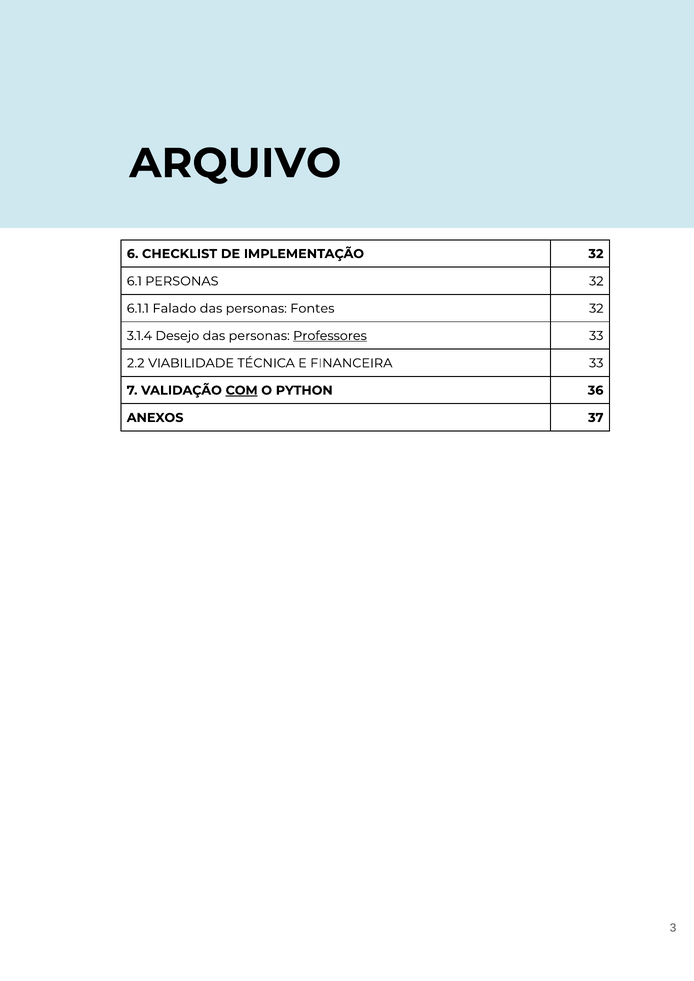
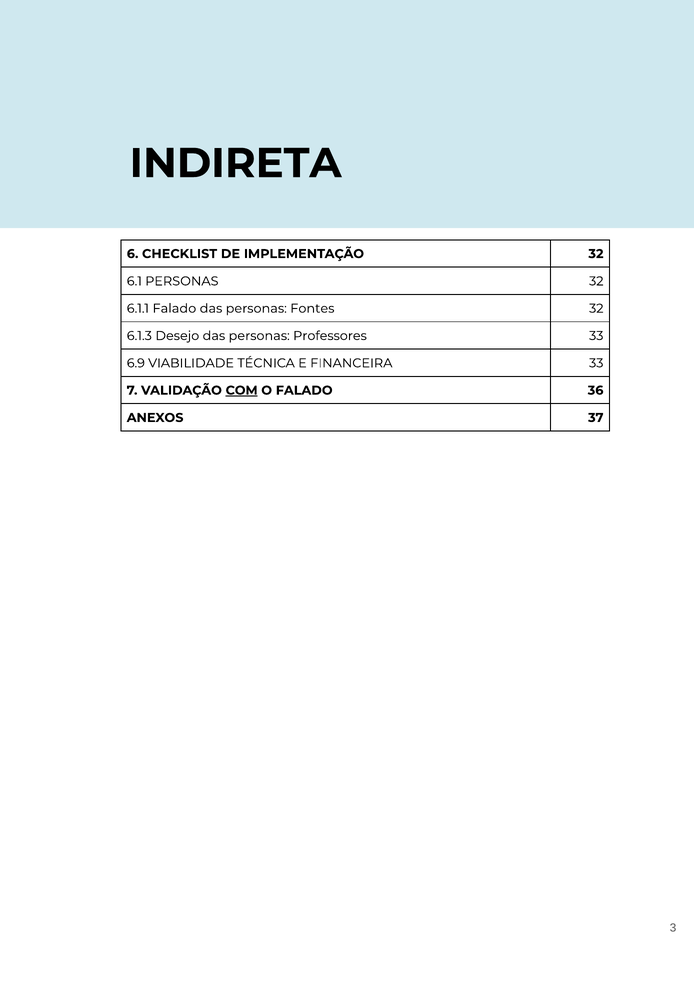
ARQUIVO: ARQUIVO -> INDIRETA
3.1.4: 3.1.4 -> 6.1.3
Professores underline: present -> none
2.2: 2.2 -> 6.9
O PYTHON: PYTHON -> FALADO
